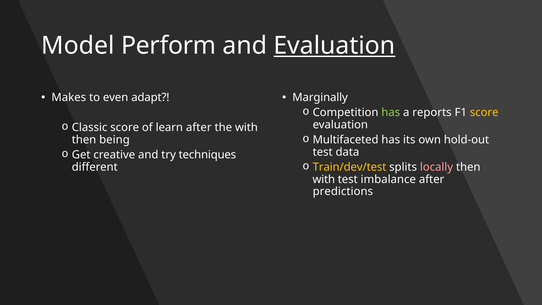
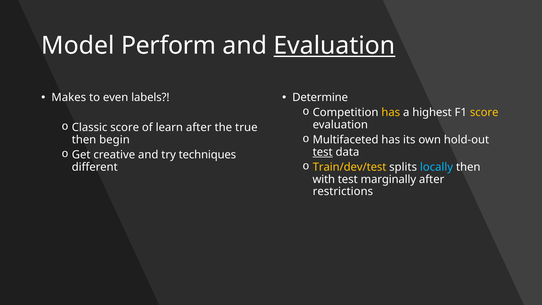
adapt: adapt -> labels
Marginally: Marginally -> Determine
has at (391, 113) colour: light green -> yellow
reports: reports -> highest
the with: with -> true
being: being -> begin
test at (323, 152) underline: none -> present
locally colour: pink -> light blue
imbalance: imbalance -> marginally
predictions: predictions -> restrictions
